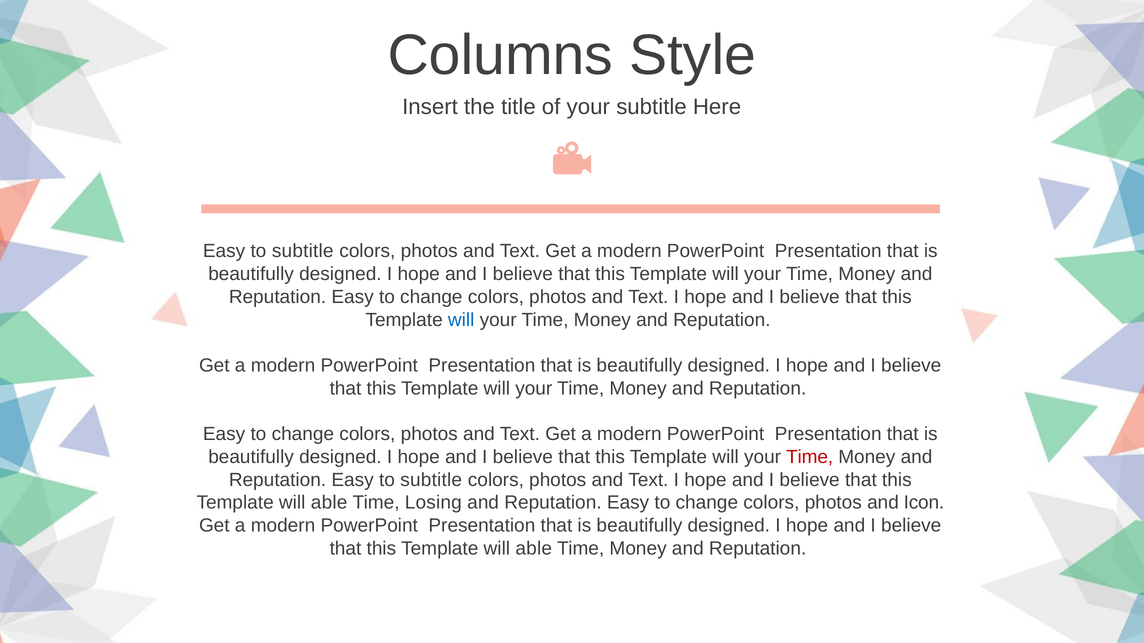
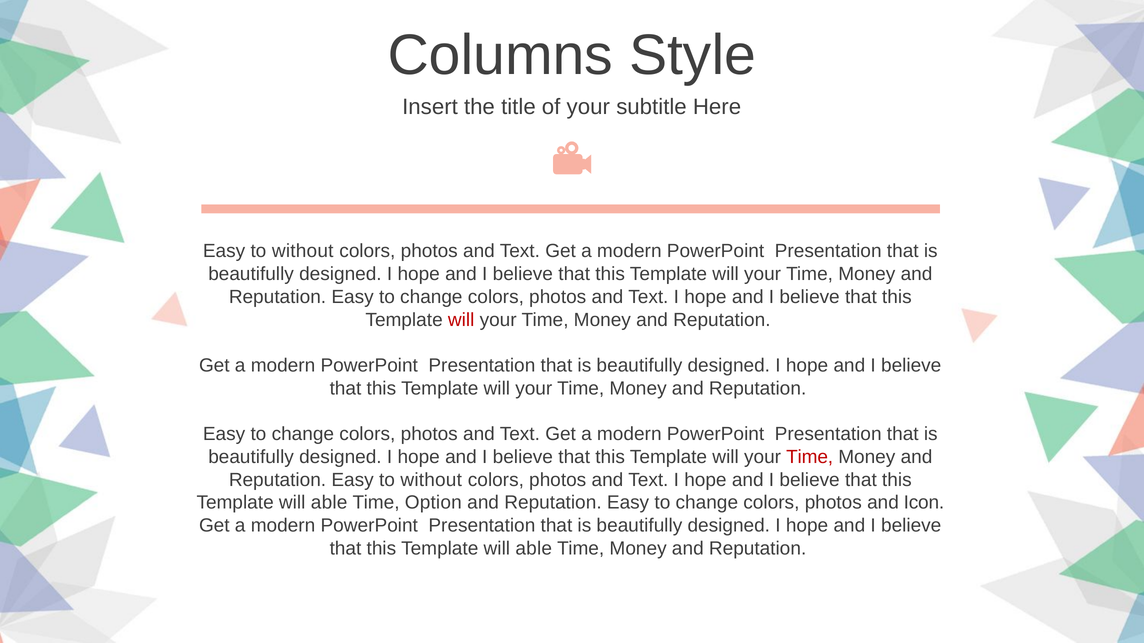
subtitle at (303, 251): subtitle -> without
will at (461, 320) colour: blue -> red
Reputation Easy to subtitle: subtitle -> without
Losing: Losing -> Option
